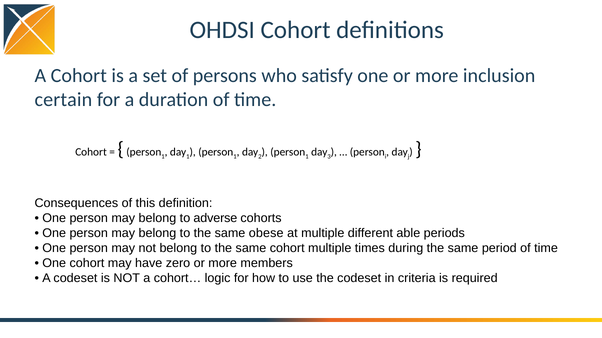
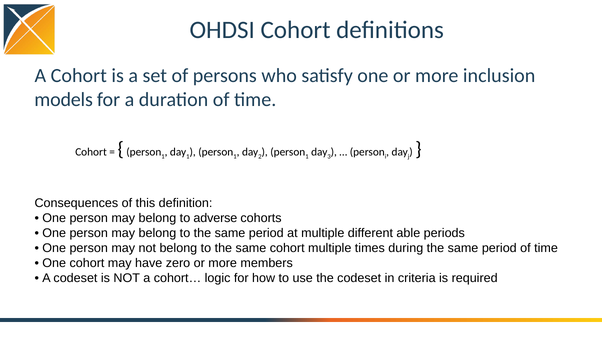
certain: certain -> models
to the same obese: obese -> period
